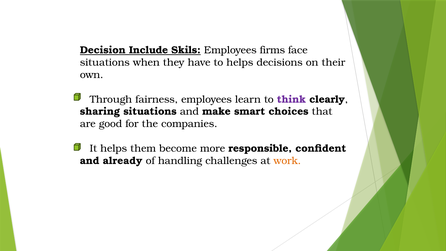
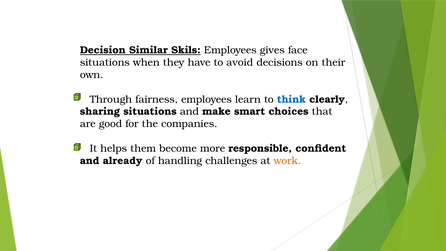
Include: Include -> Similar
firms: firms -> gives
to helps: helps -> avoid
think colour: purple -> blue
